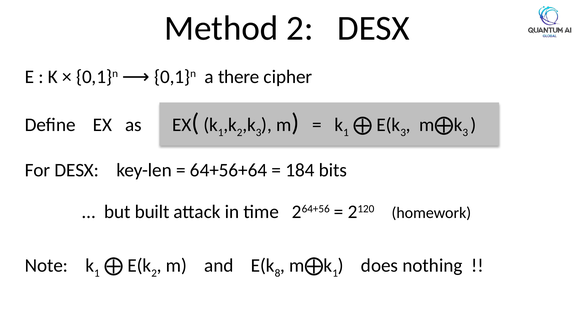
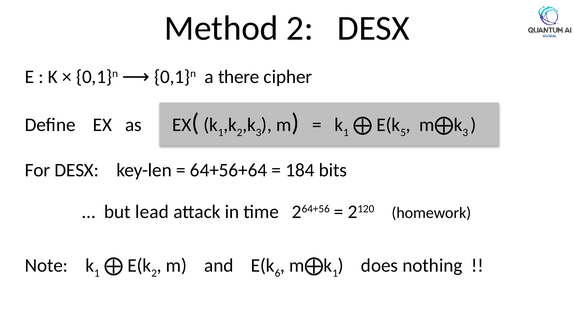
3 at (403, 132): 3 -> 5
built: built -> lead
8: 8 -> 6
